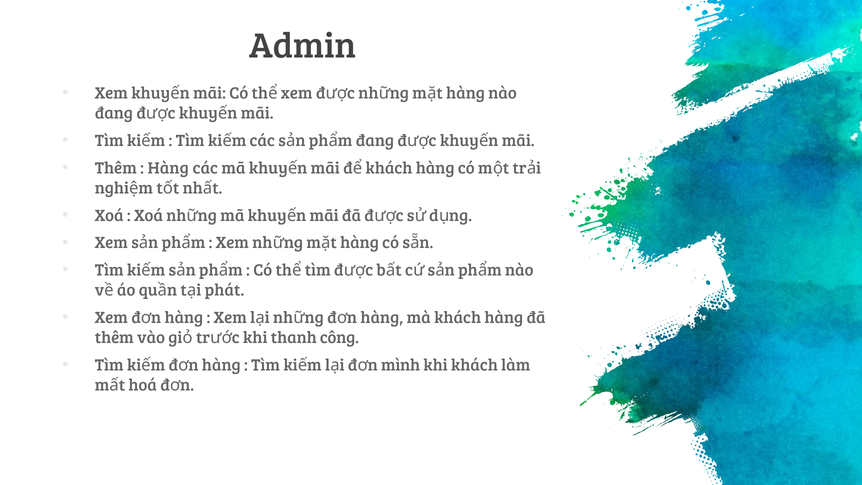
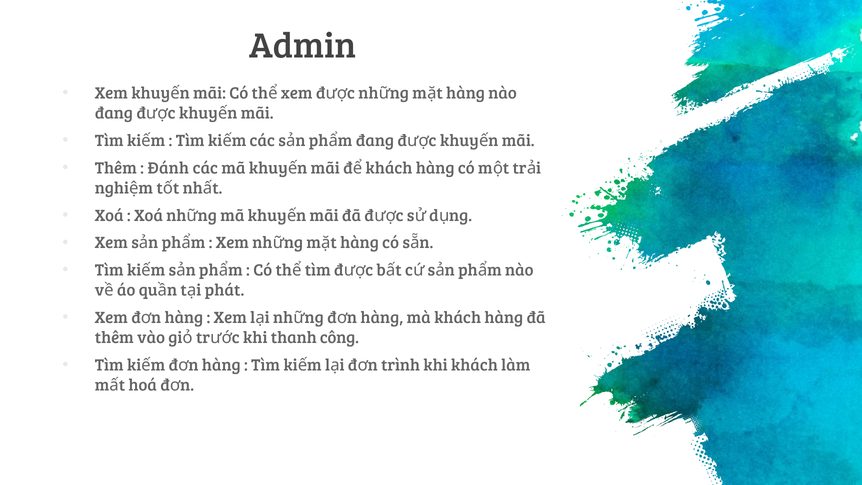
Hàng at (168, 168): Hàng -> Đánh
mình: mình -> trình
